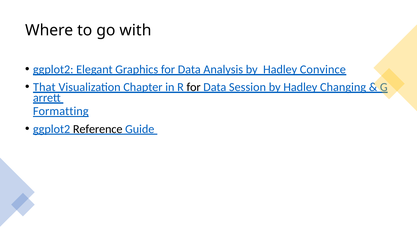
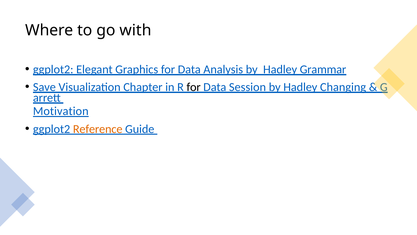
Convince: Convince -> Grammar
That: That -> Save
Formatting: Formatting -> Motivation
Reference colour: black -> orange
